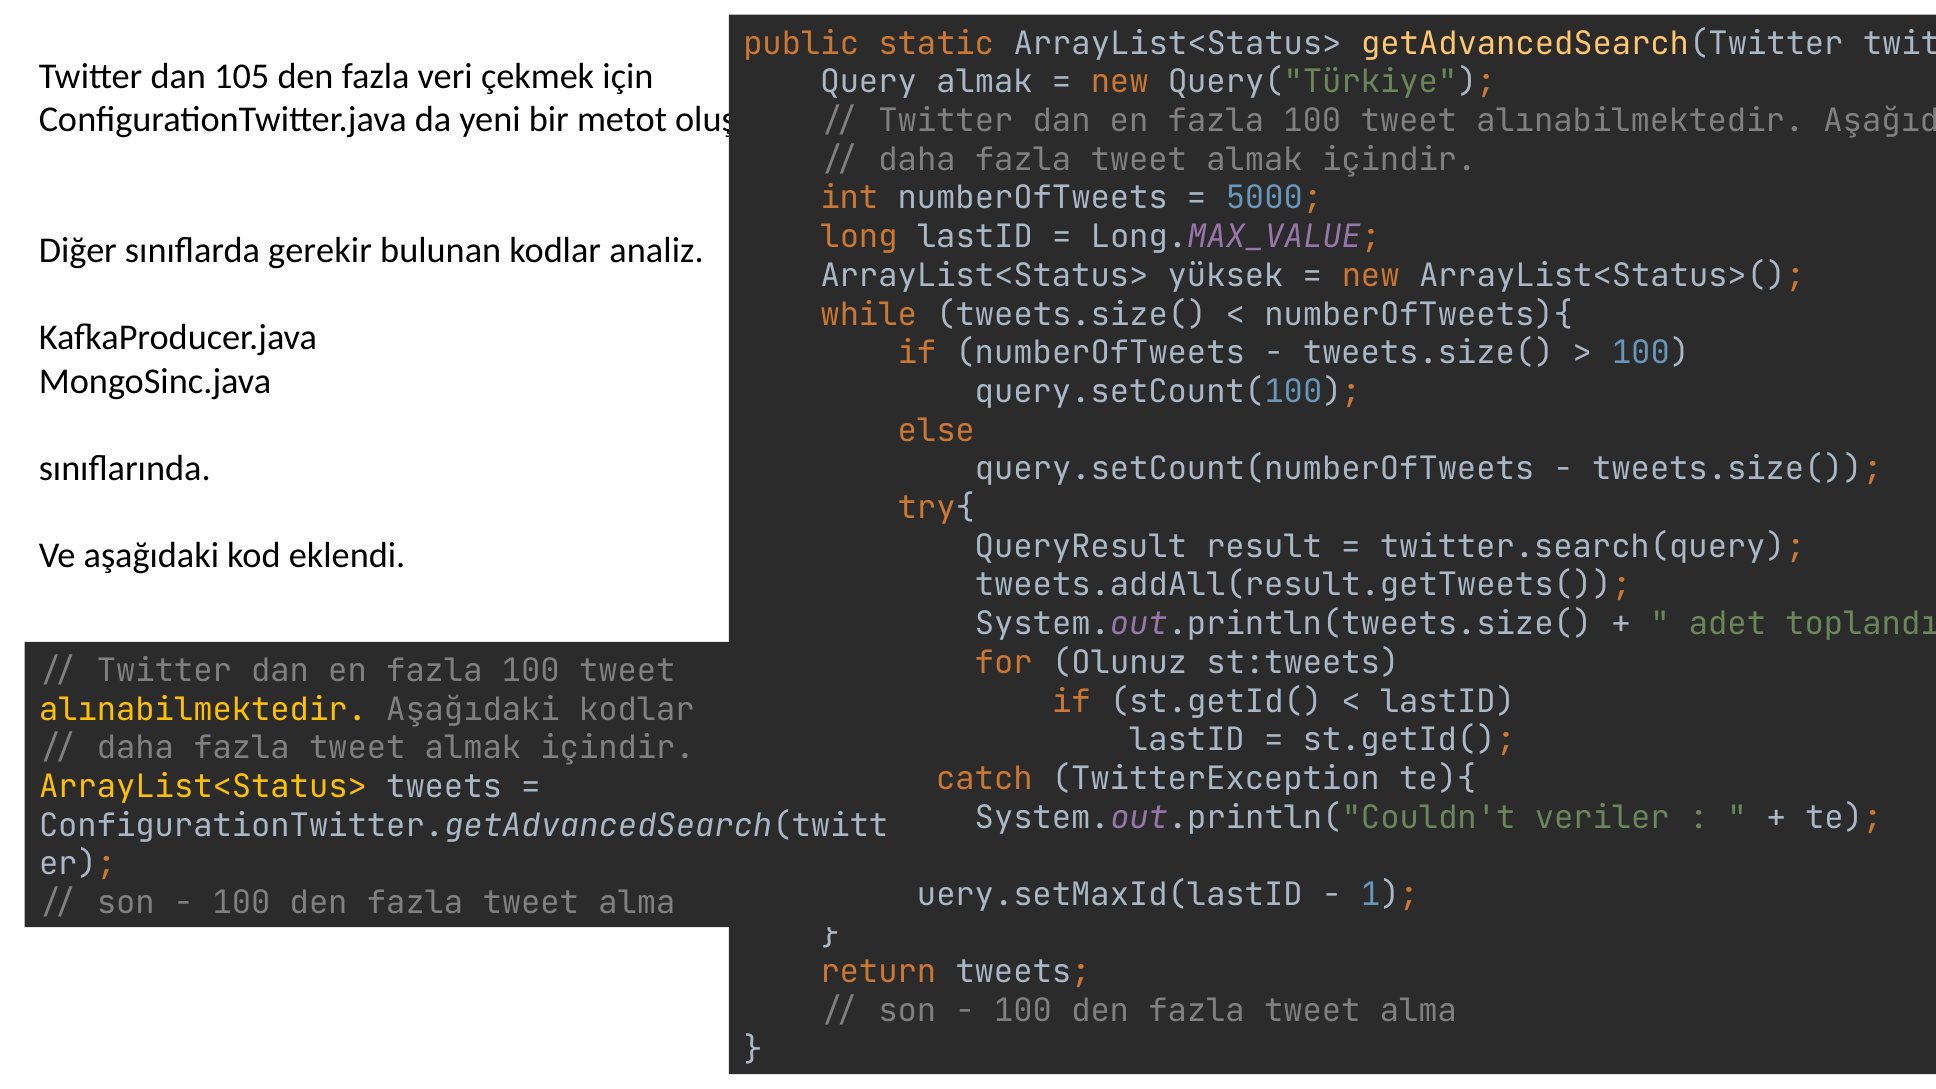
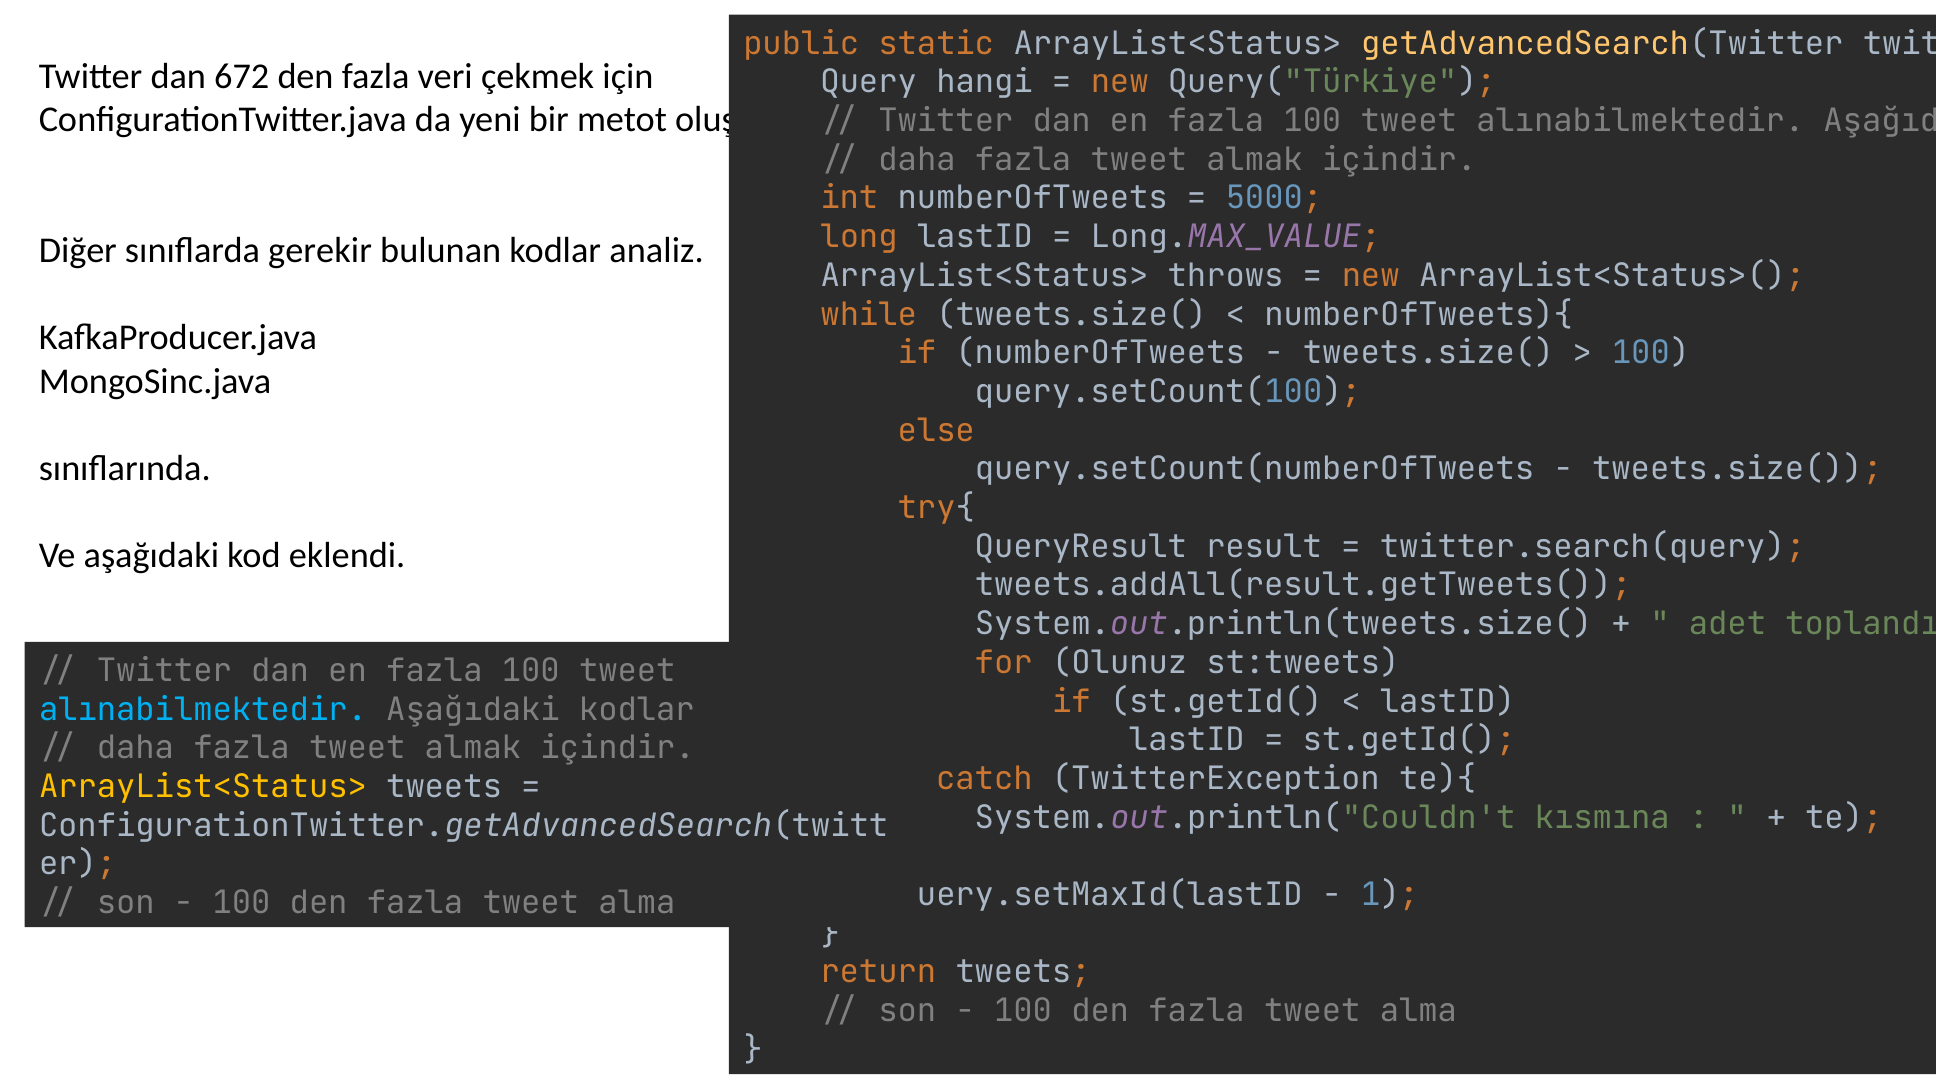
105: 105 -> 672
Query almak: almak -> hangi
yüksek: yüksek -> throws
alınabilmektedir at (203, 709) colour: yellow -> light blue
veriler: veriler -> kısmına
